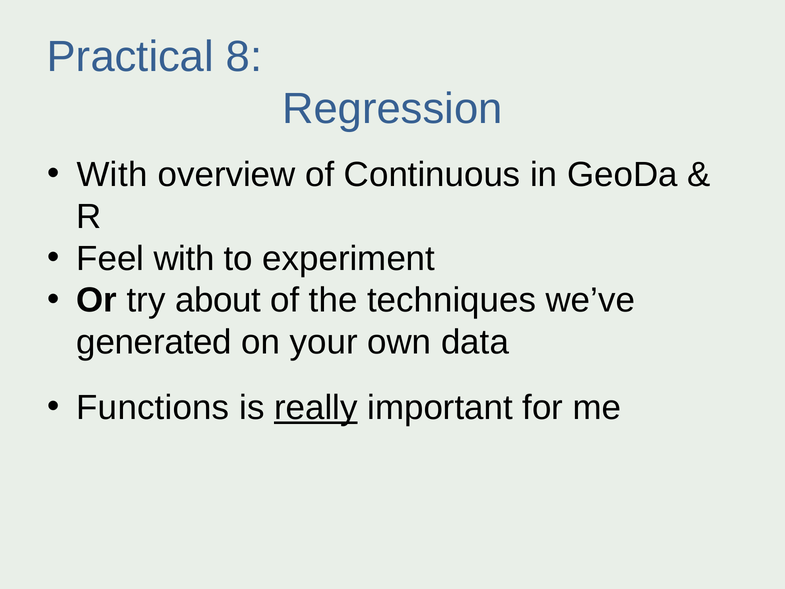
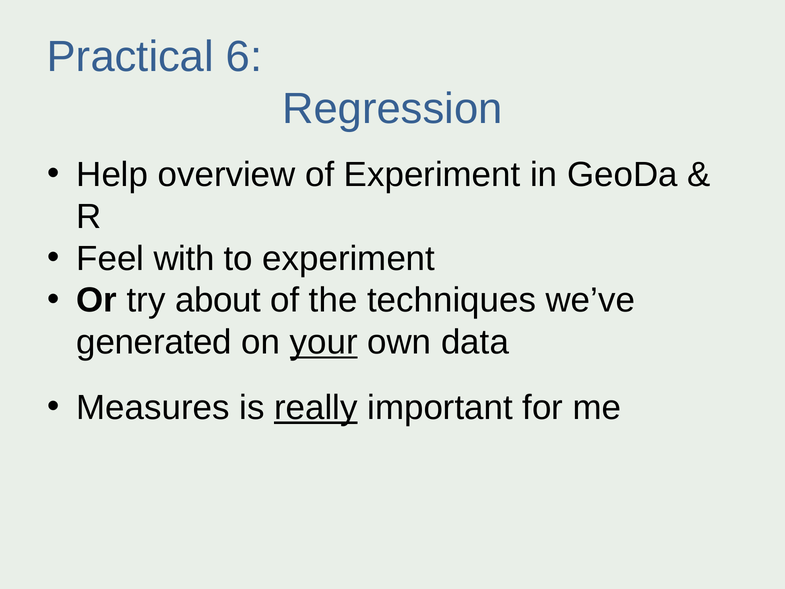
8: 8 -> 6
With at (112, 175): With -> Help
of Continuous: Continuous -> Experiment
your underline: none -> present
Functions: Functions -> Measures
